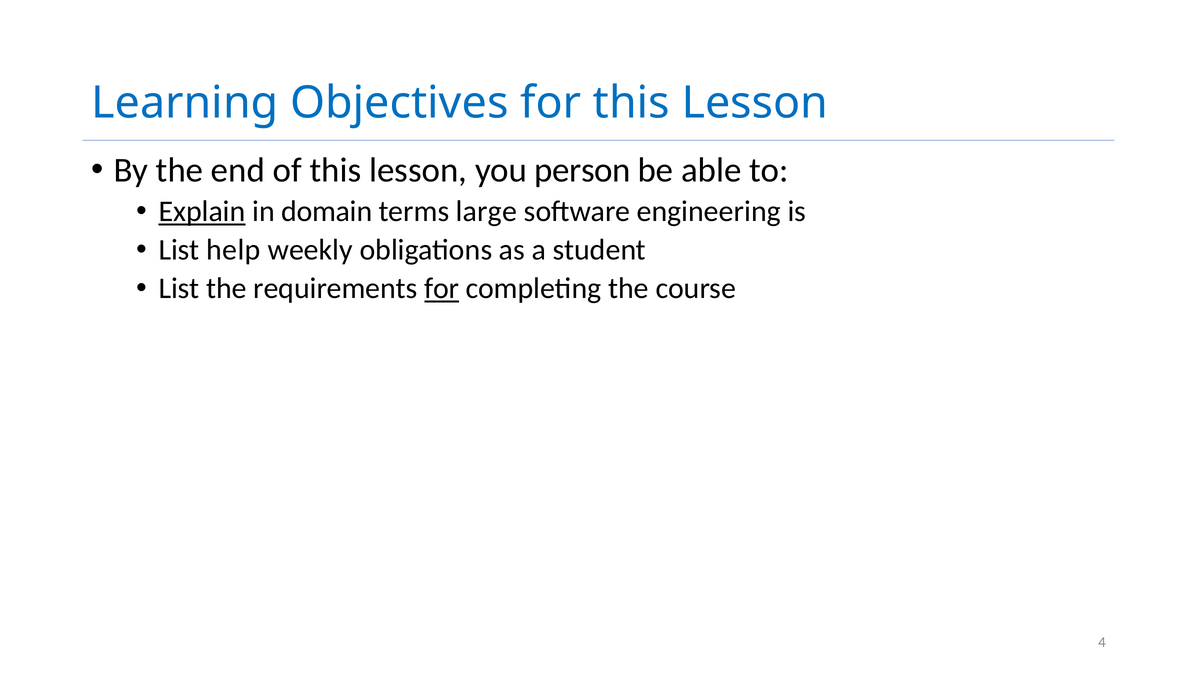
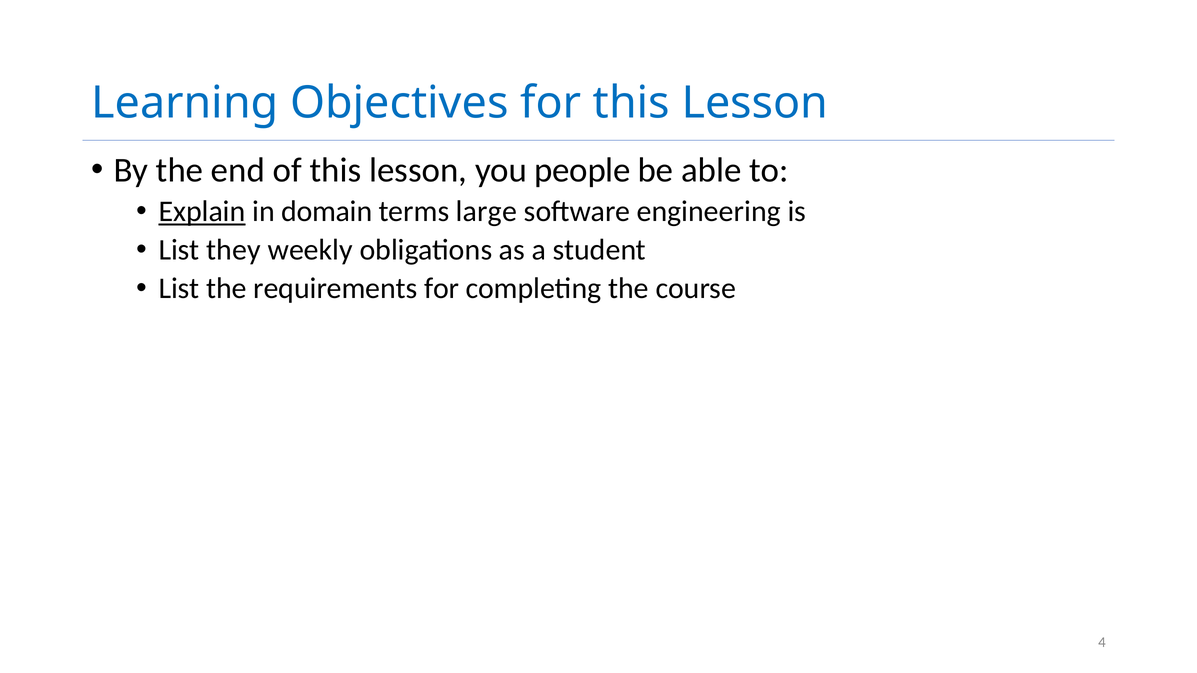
person: person -> people
help: help -> they
for at (442, 289) underline: present -> none
